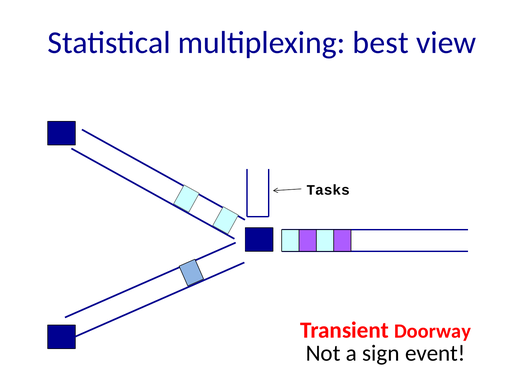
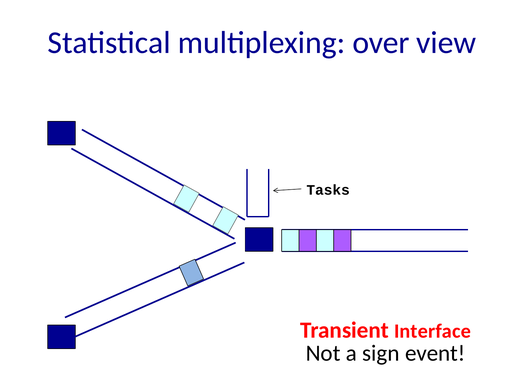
best: best -> over
Doorway: Doorway -> Interface
